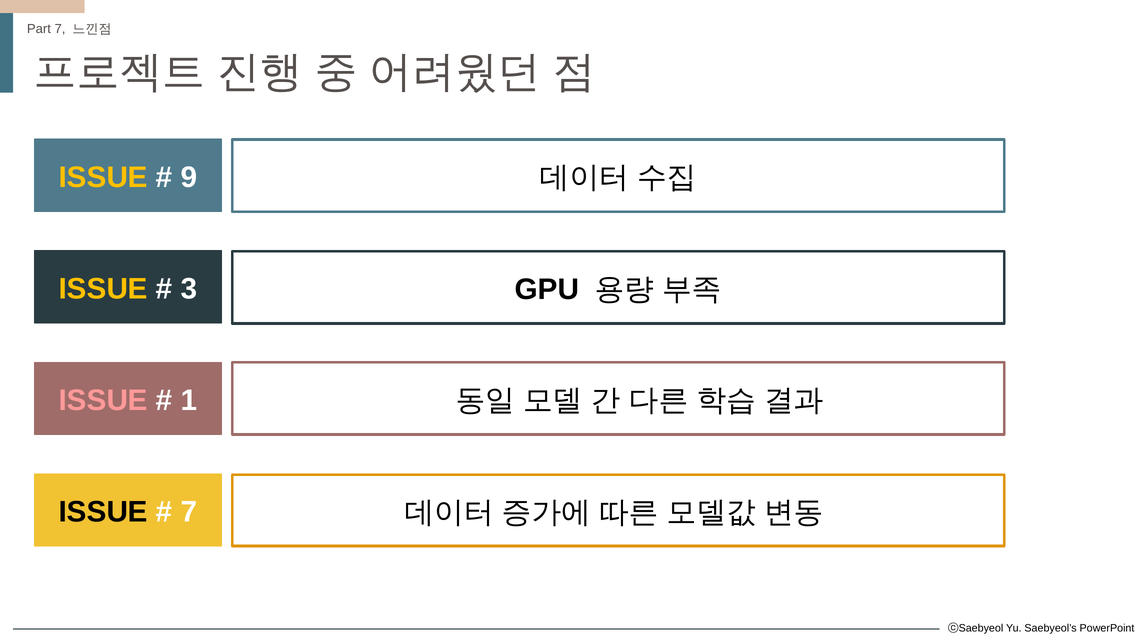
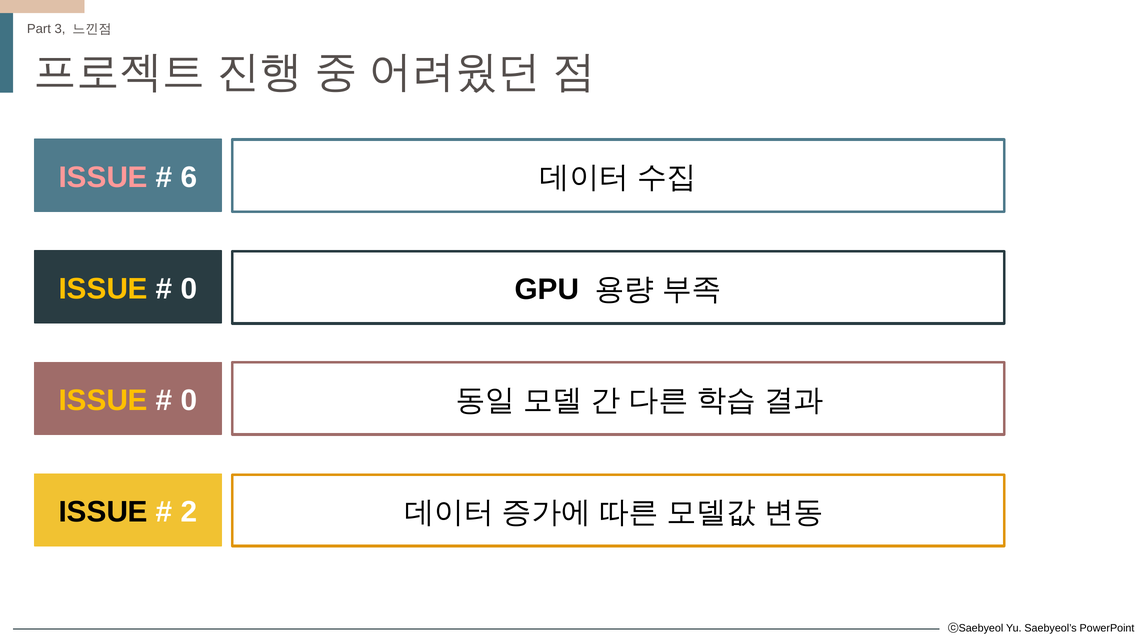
Part 7: 7 -> 3
ISSUE at (103, 177) colour: yellow -> pink
9: 9 -> 6
3 at (189, 289): 3 -> 0
ISSUE at (103, 401) colour: pink -> yellow
1 at (189, 401): 1 -> 0
7 at (189, 512): 7 -> 2
